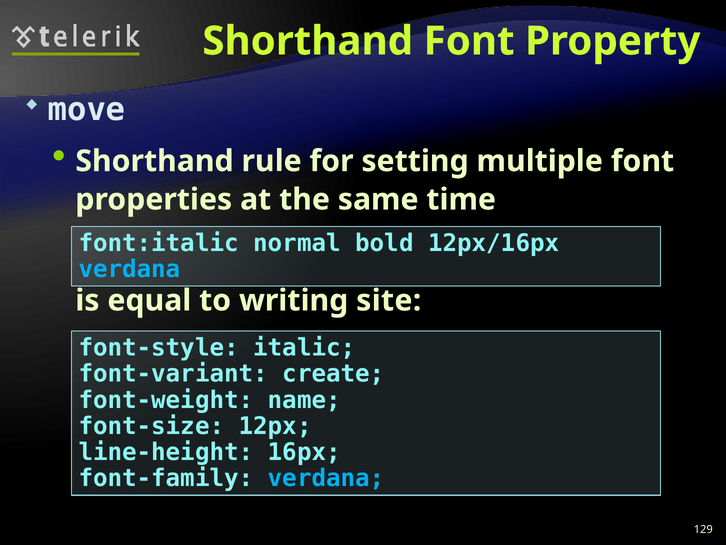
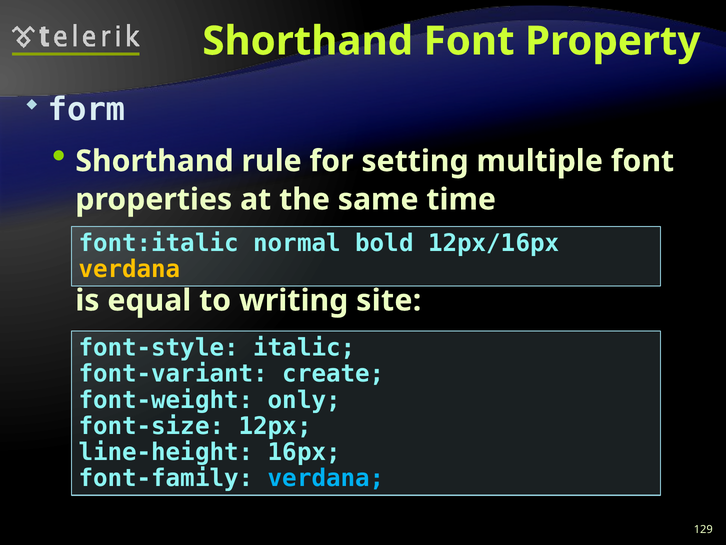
move: move -> form
verdana at (130, 269) colour: light blue -> yellow
name: name -> only
